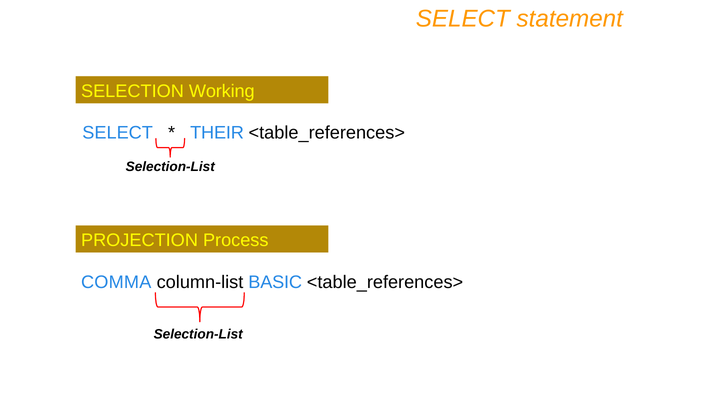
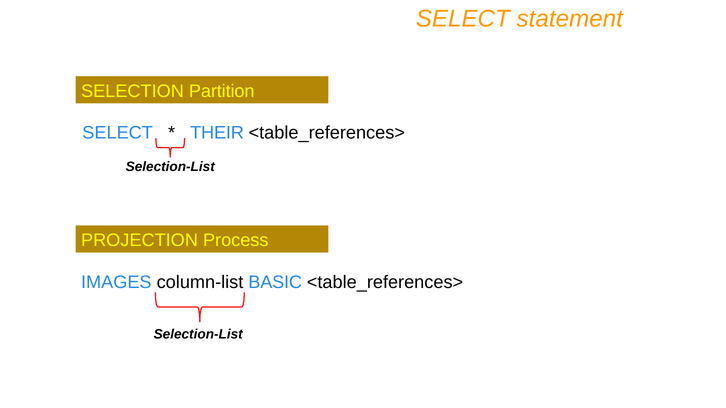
Working: Working -> Partition
COMMA: COMMA -> IMAGES
